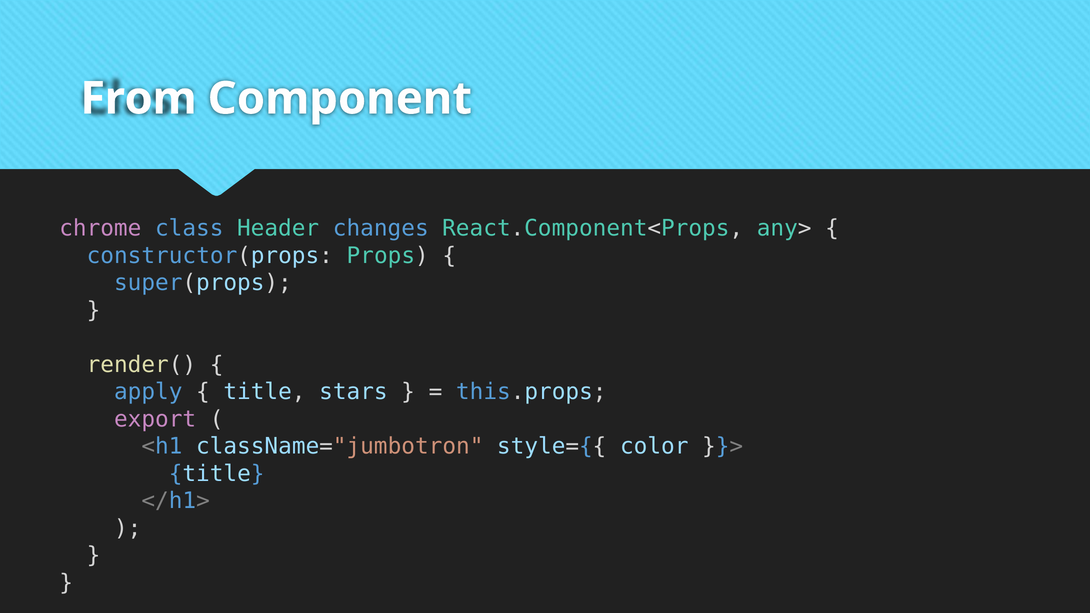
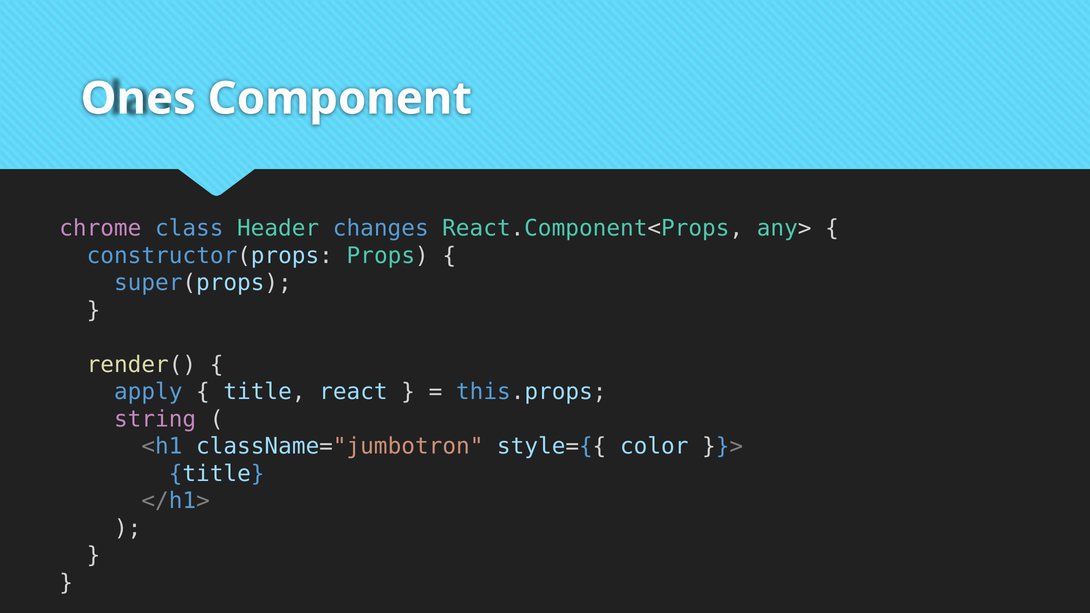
From: From -> Ones
stars: stars -> react
export: export -> string
